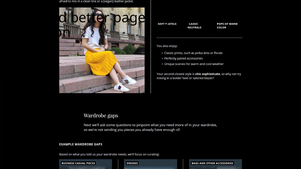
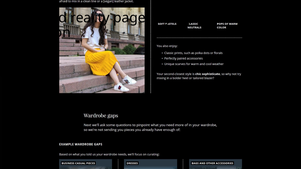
better: better -> reality
